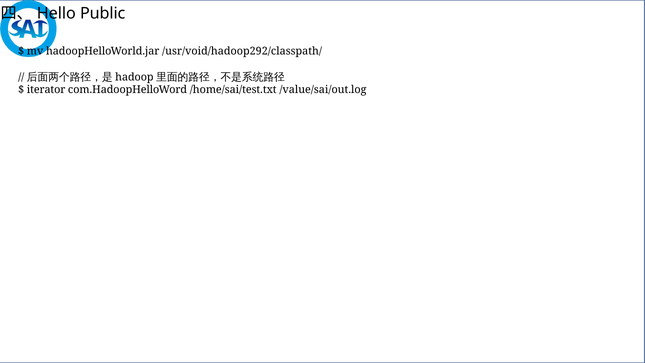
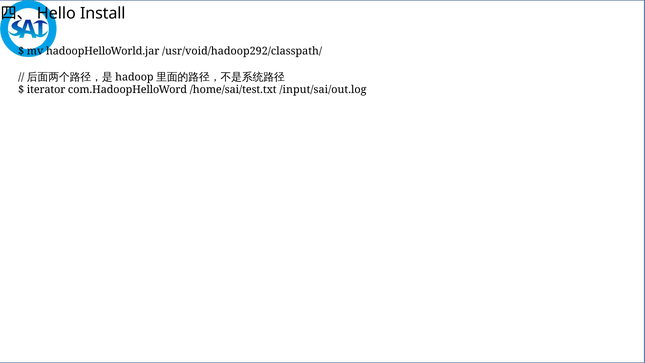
Public: Public -> Install
/value/sai/out.log: /value/sai/out.log -> /input/sai/out.log
